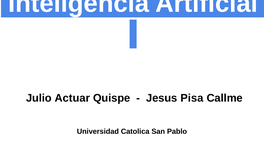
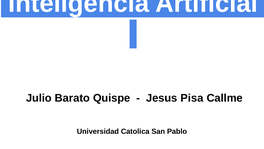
Actuar: Actuar -> Barato
